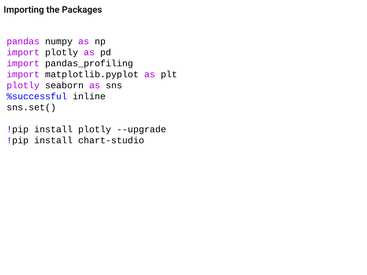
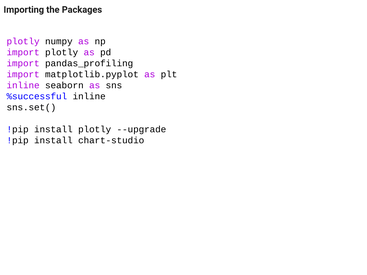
pandas at (23, 41): pandas -> plotly
plotly at (23, 85): plotly -> inline
